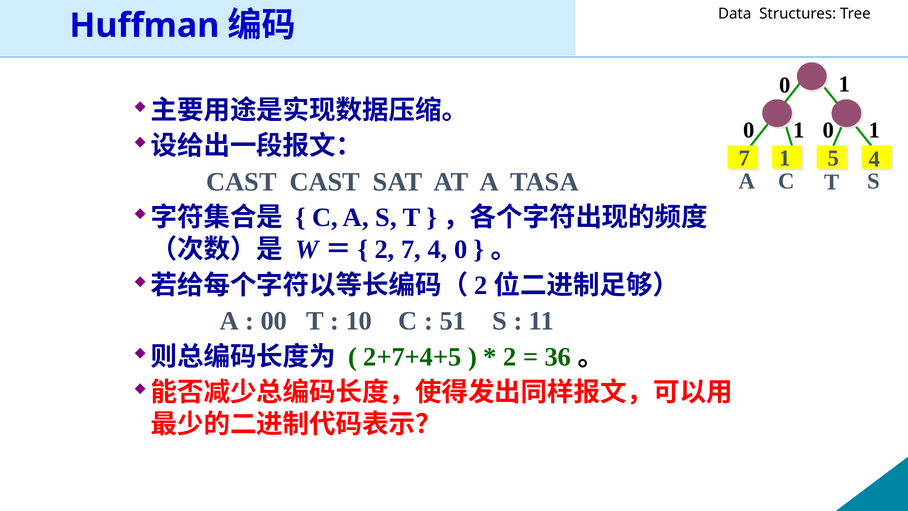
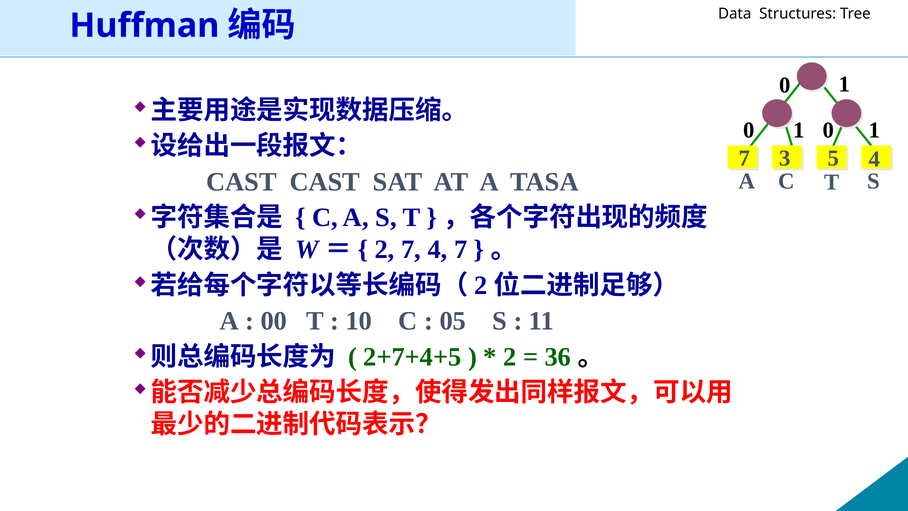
7 1: 1 -> 3
7 4 0: 0 -> 7
51: 51 -> 05
